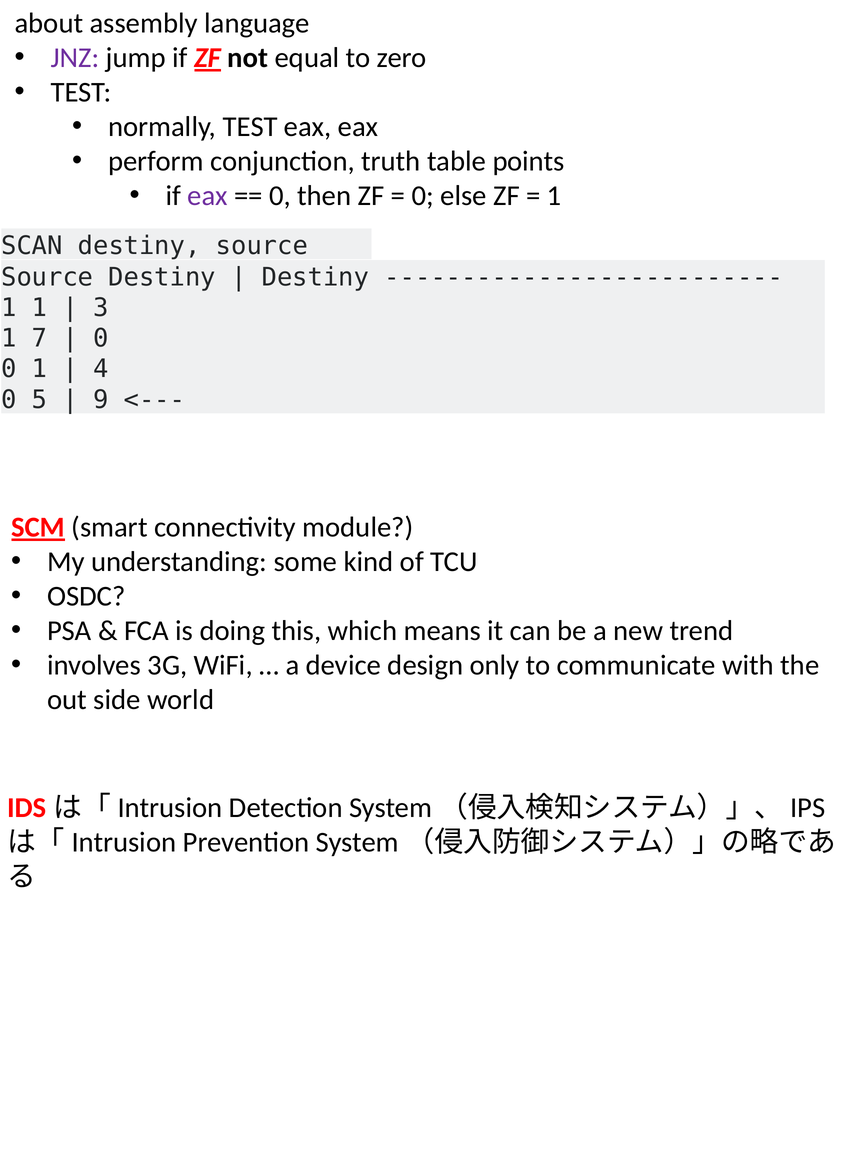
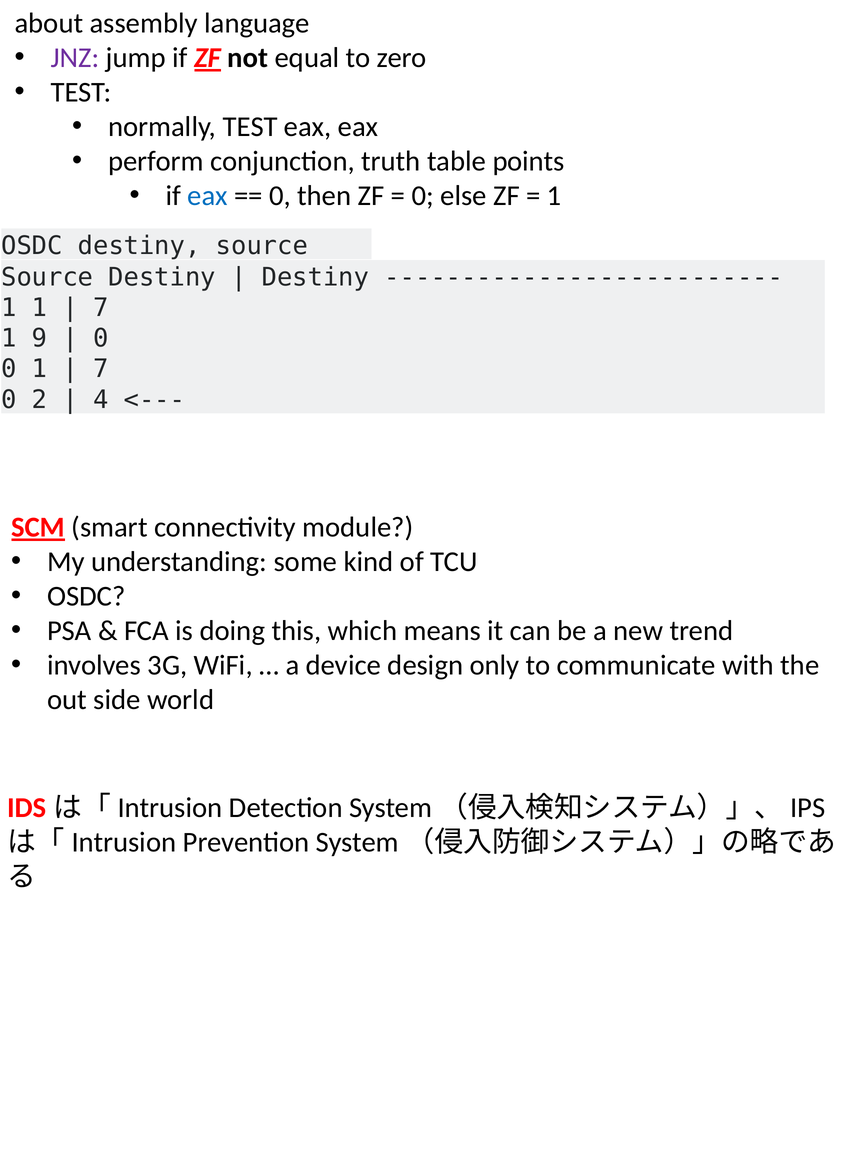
eax at (208, 196) colour: purple -> blue
SCAN at (32, 246): SCAN -> OSDC
3 at (101, 308): 3 -> 7
7: 7 -> 9
4 at (101, 369): 4 -> 7
5: 5 -> 2
9: 9 -> 4
